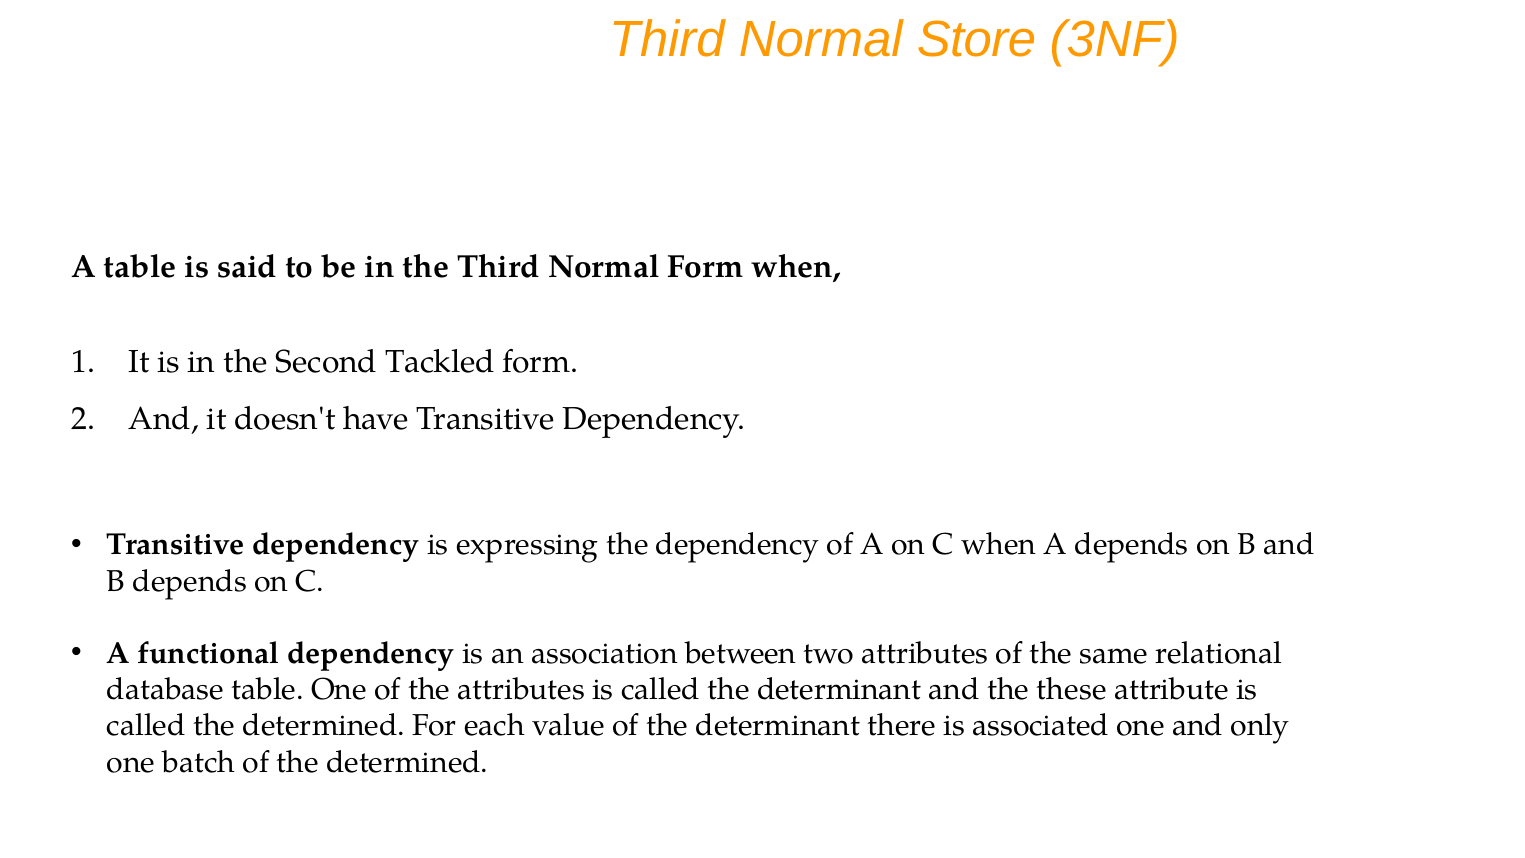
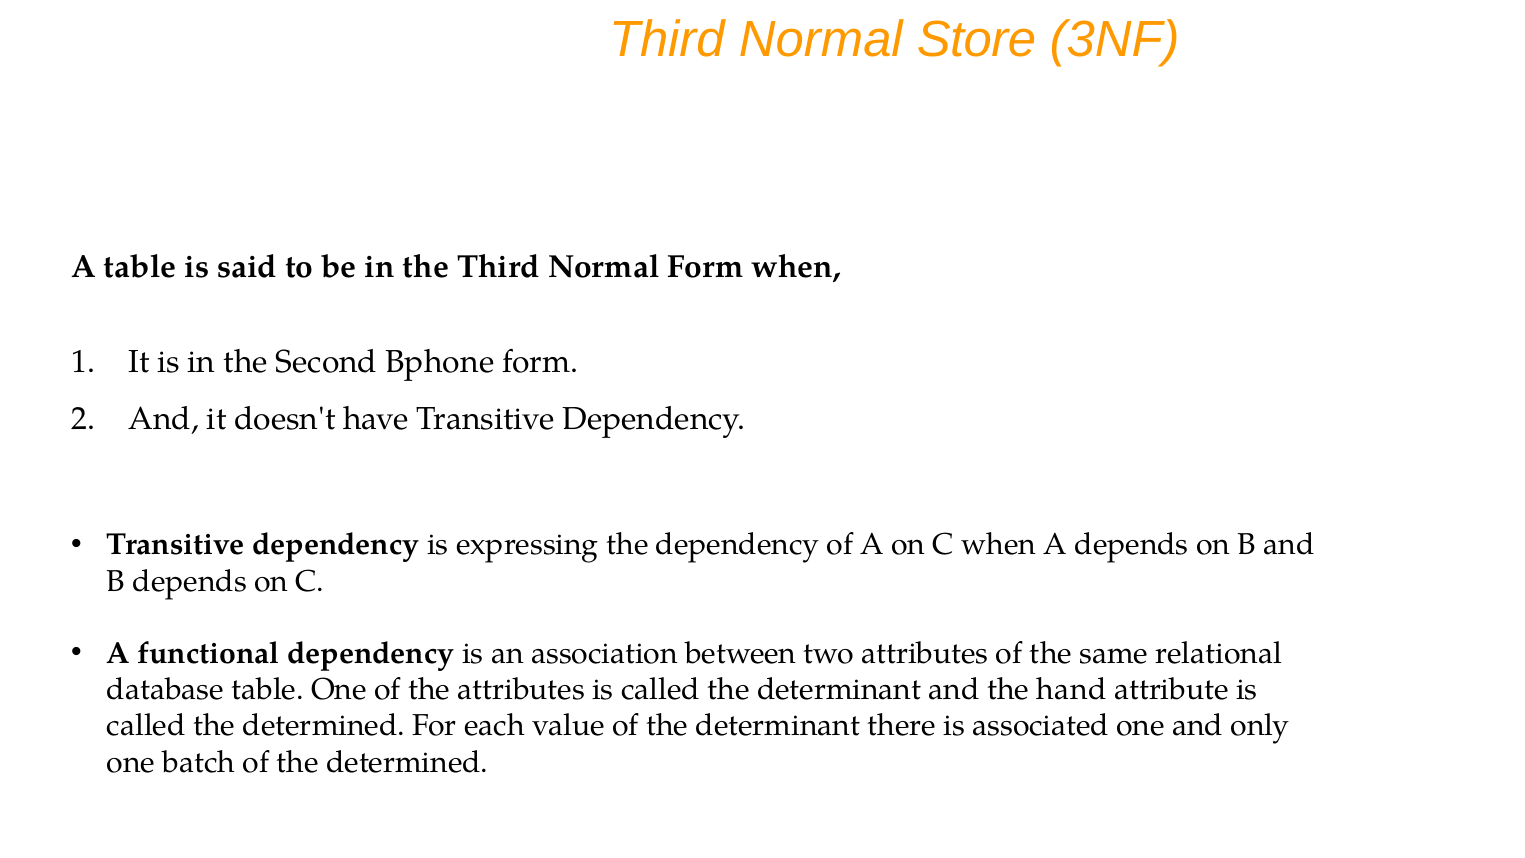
Tackled: Tackled -> Bphone
these: these -> hand
